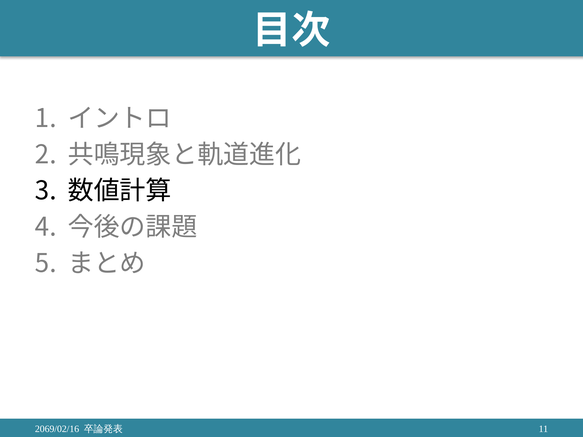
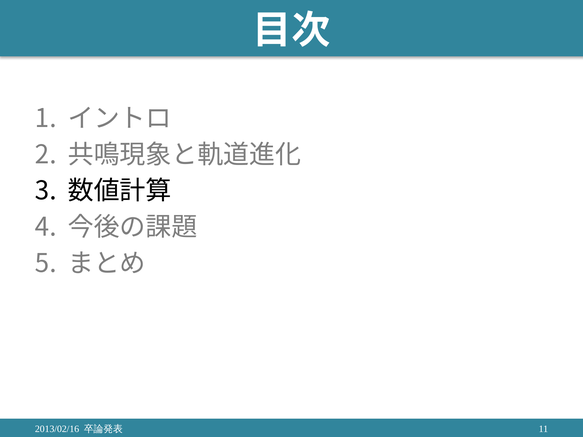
2069/02/16: 2069/02/16 -> 2013/02/16
